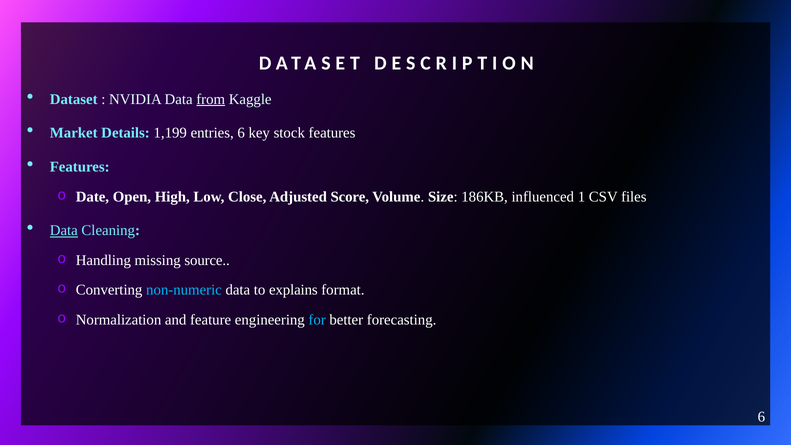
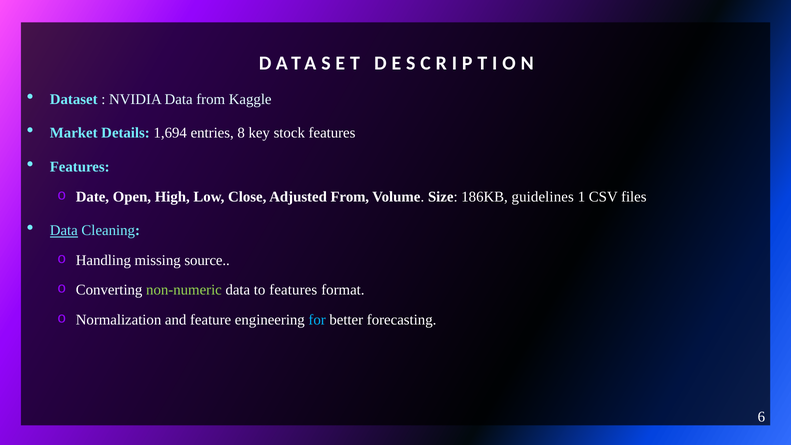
from at (211, 99) underline: present -> none
1,199: 1,199 -> 1,694
entries 6: 6 -> 8
Adjusted Score: Score -> From
influenced: influenced -> guidelines
non-numeric colour: light blue -> light green
to explains: explains -> features
